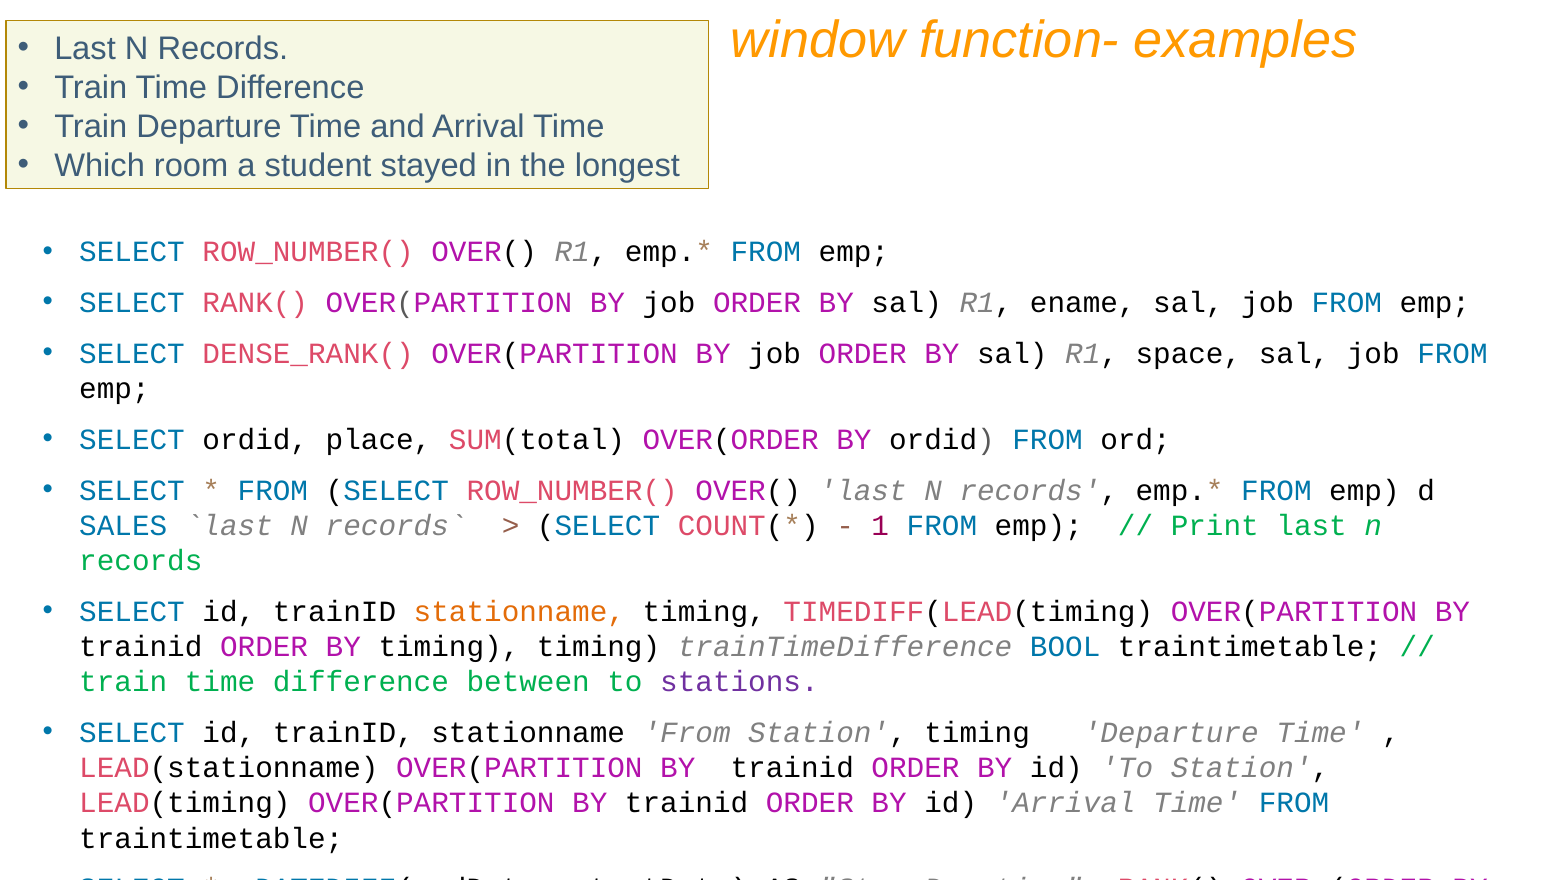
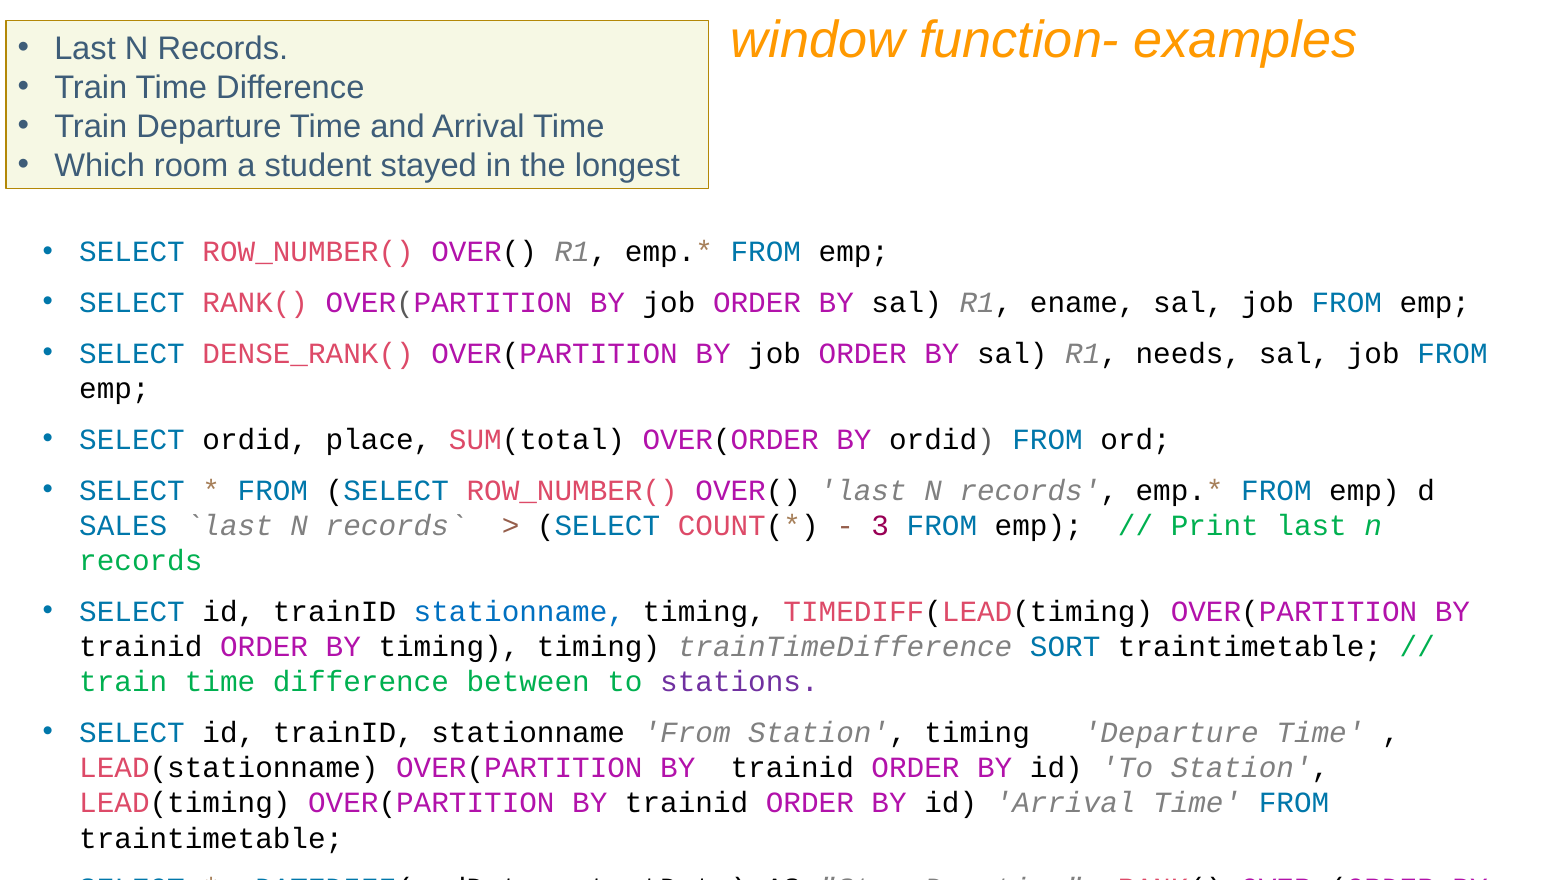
space: space -> needs
1: 1 -> 3
stationname at (519, 612) colour: orange -> blue
BOOL: BOOL -> SORT
